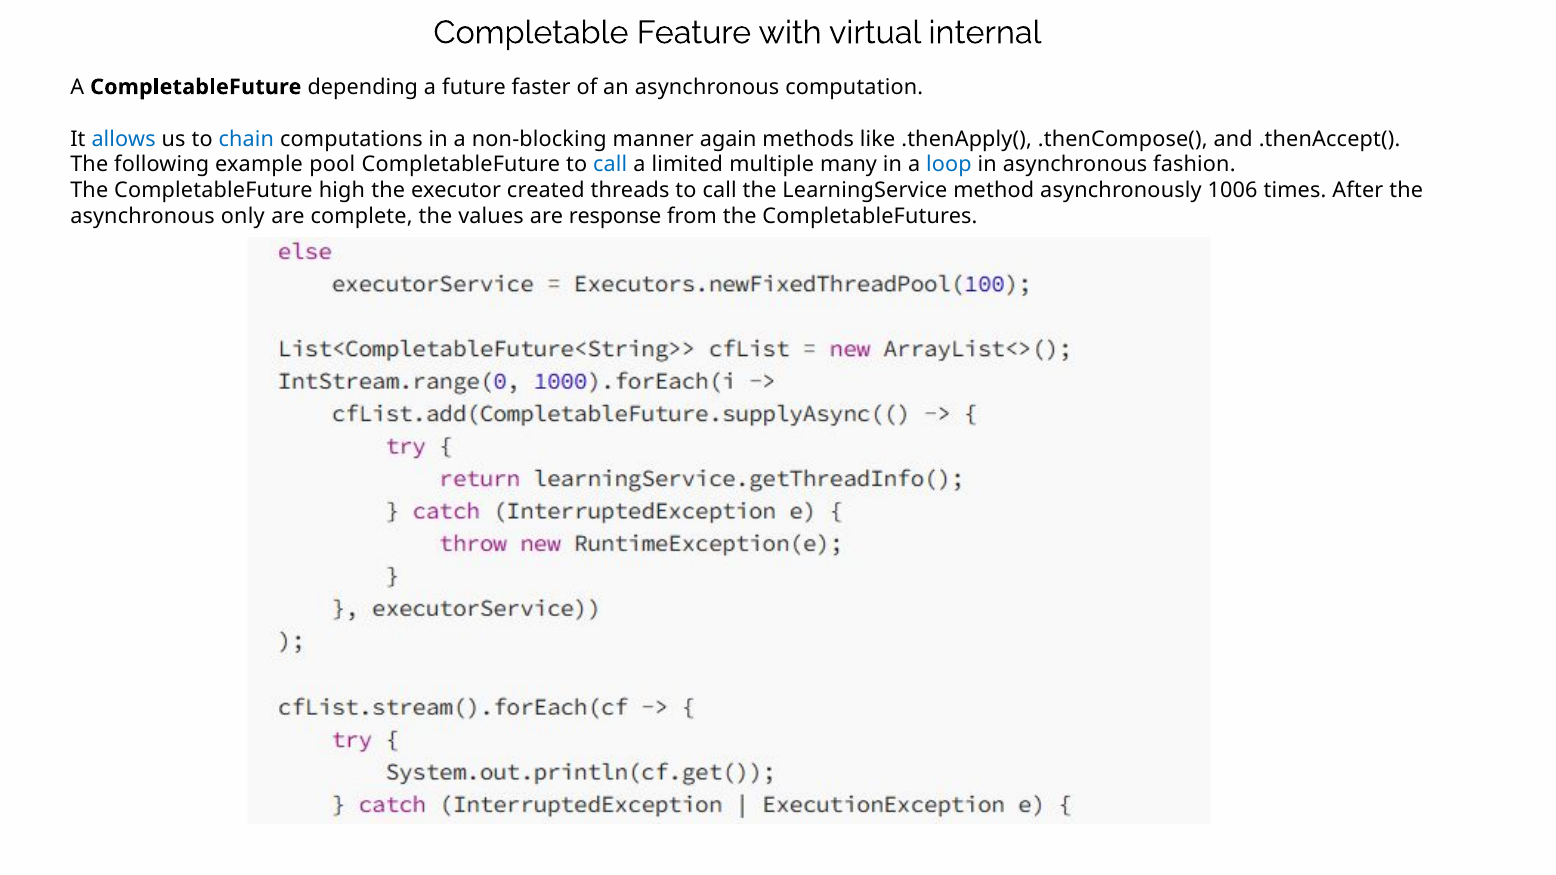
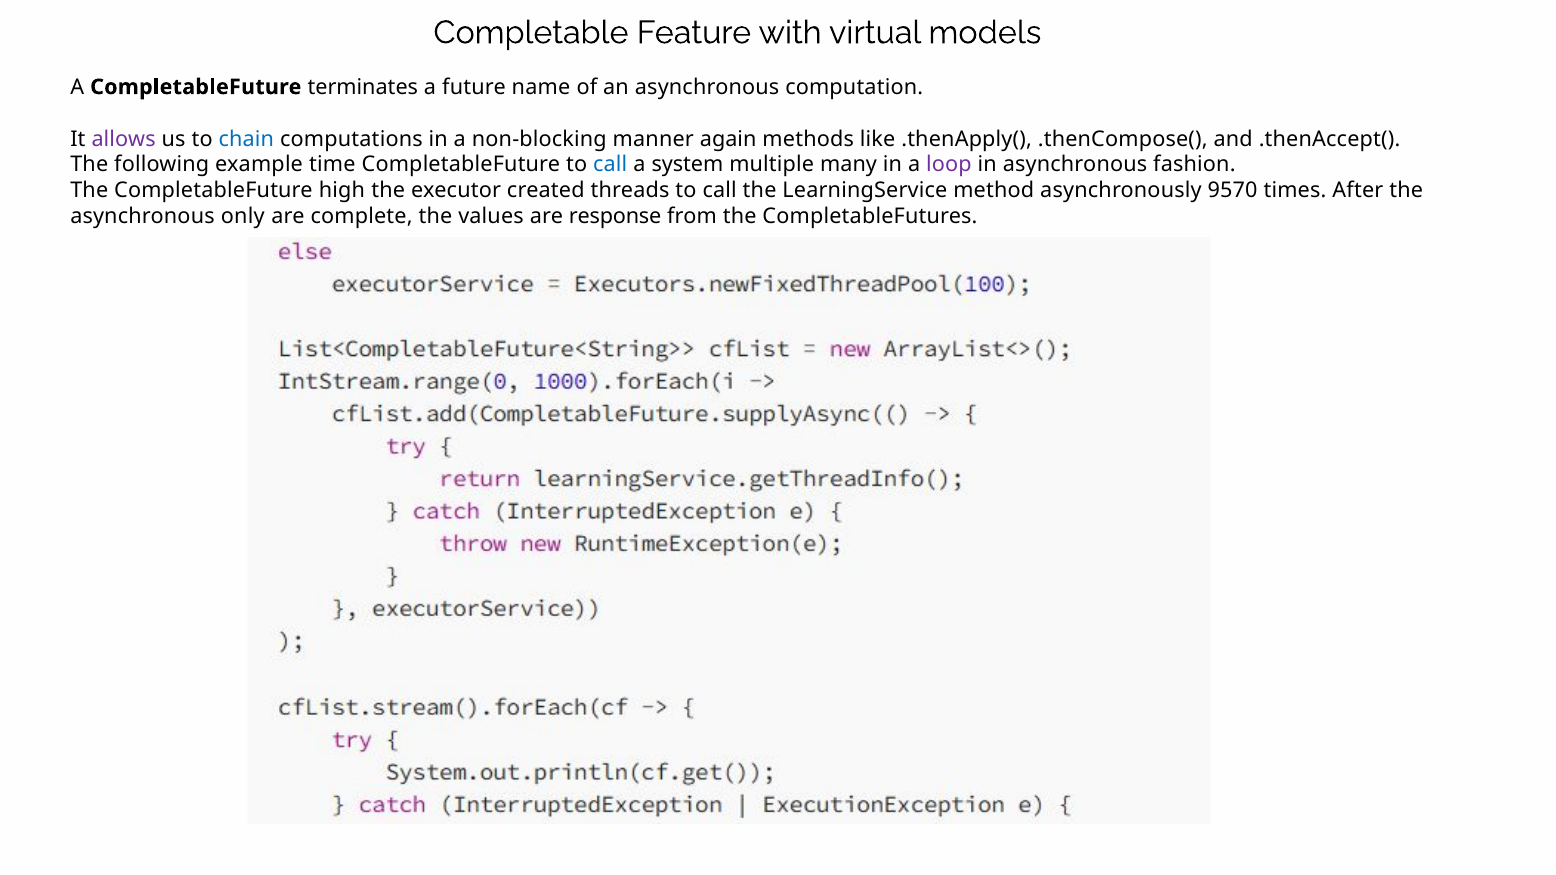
internal: internal -> models
depending: depending -> terminates
faster: faster -> name
allows colour: blue -> purple
pool: pool -> time
limited: limited -> system
loop colour: blue -> purple
1006: 1006 -> 9570
